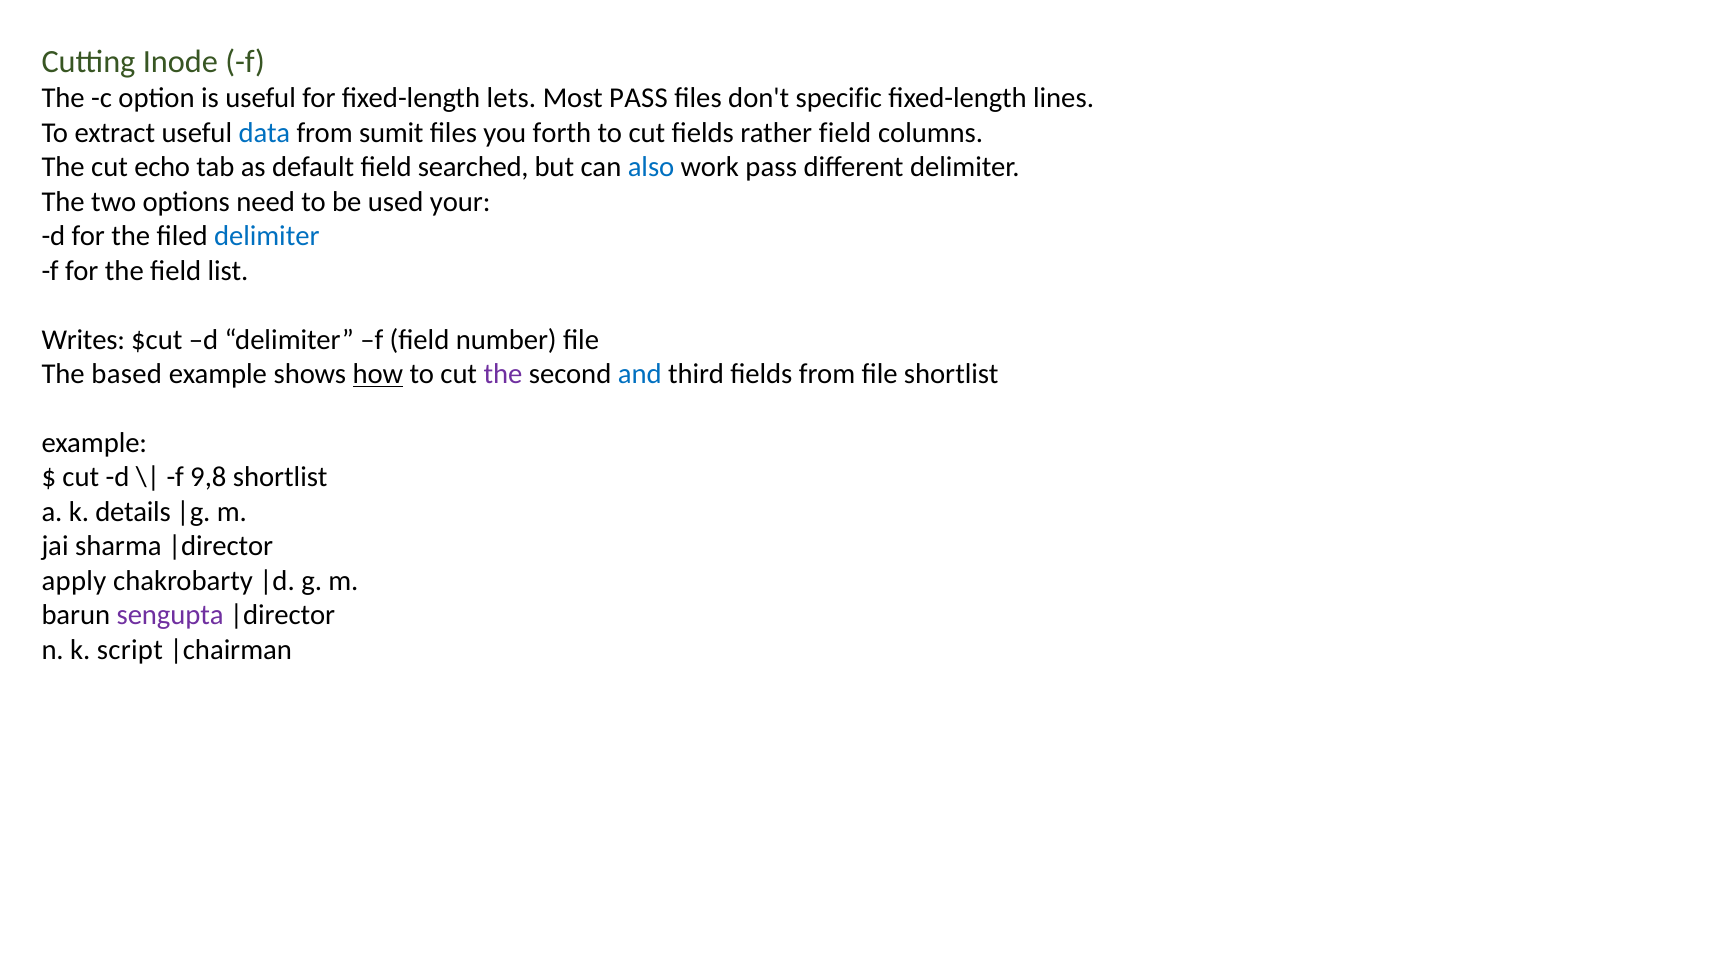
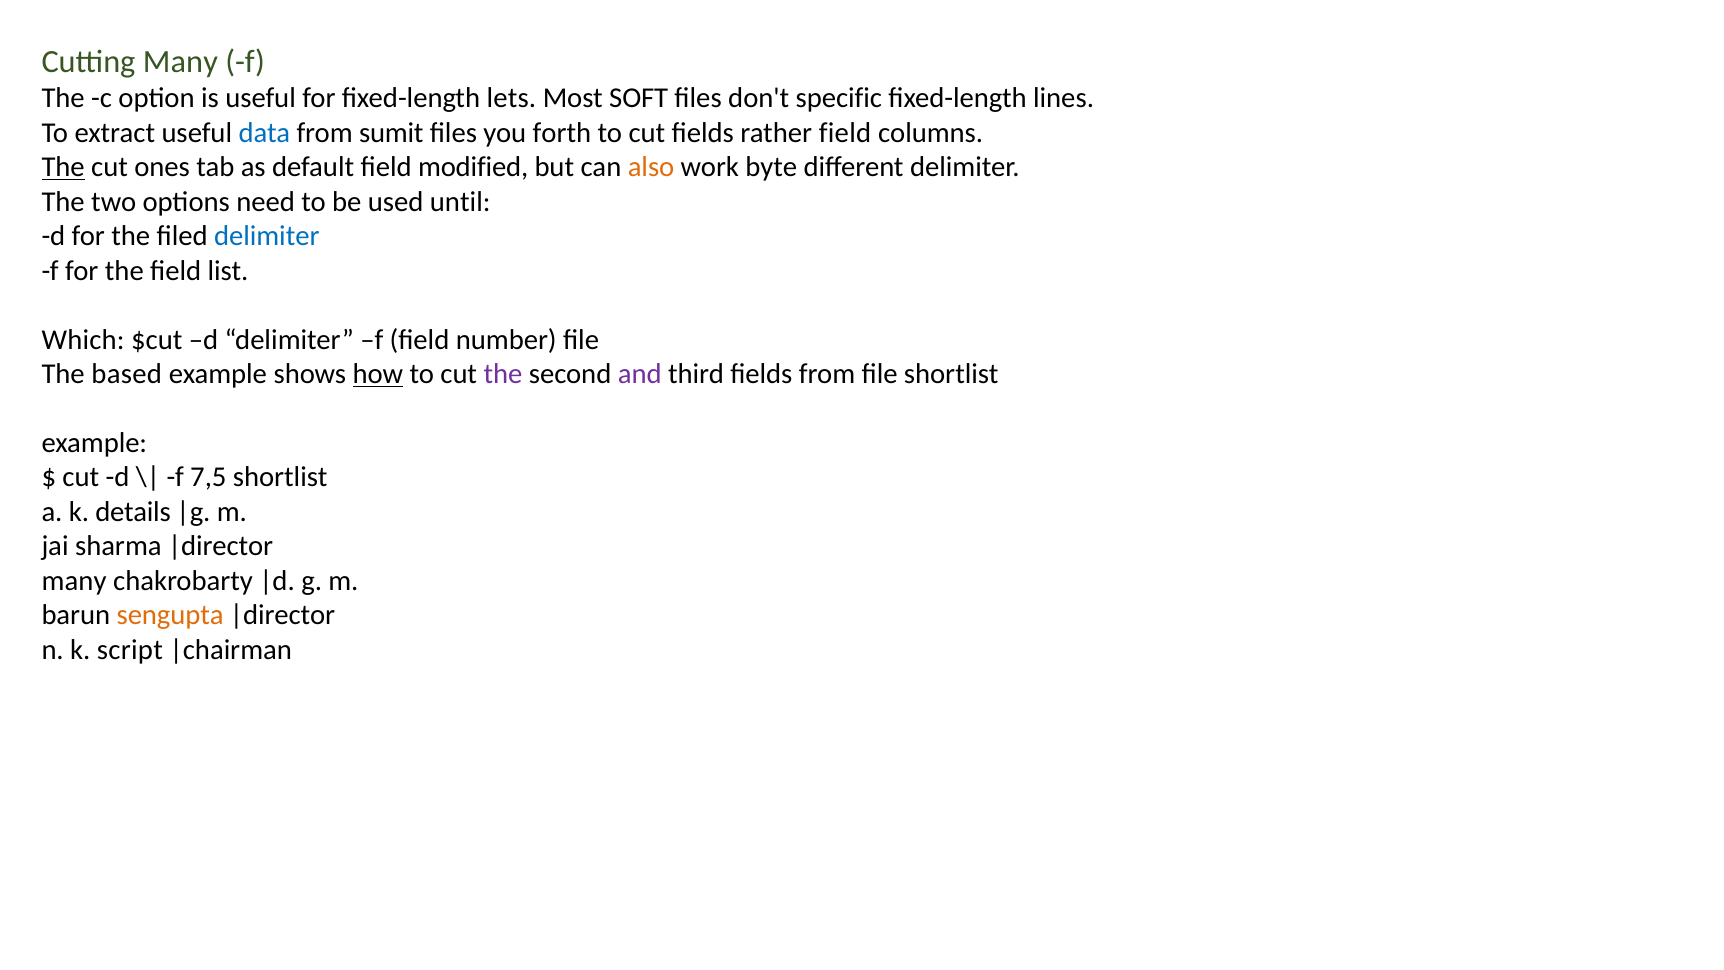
Cutting Inode: Inode -> Many
Most PASS: PASS -> SOFT
The at (63, 167) underline: none -> present
echo: echo -> ones
searched: searched -> modified
also colour: blue -> orange
work pass: pass -> byte
your: your -> until
Writes: Writes -> Which
and colour: blue -> purple
9,8: 9,8 -> 7,5
apply at (74, 581): apply -> many
sengupta colour: purple -> orange
